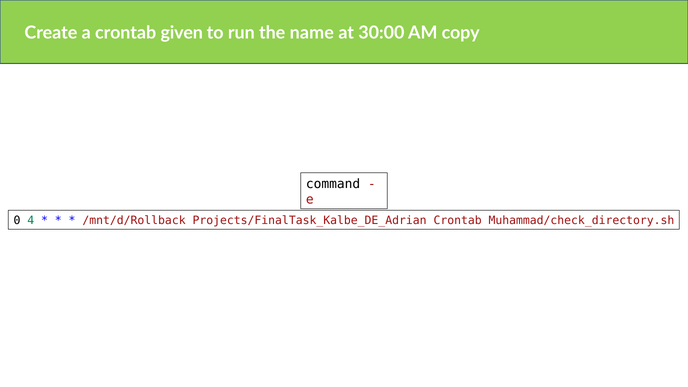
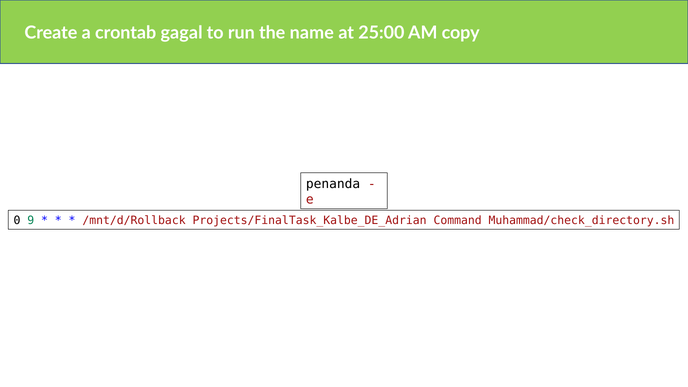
given: given -> gagal
30:00: 30:00 -> 25:00
command: command -> penanda
4: 4 -> 9
Projects/FinalTask_Kalbe_DE_Adrian Crontab: Crontab -> Command
